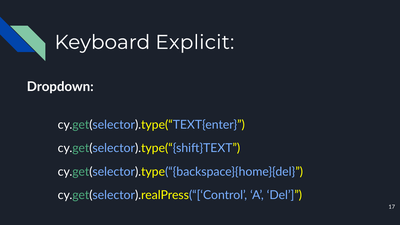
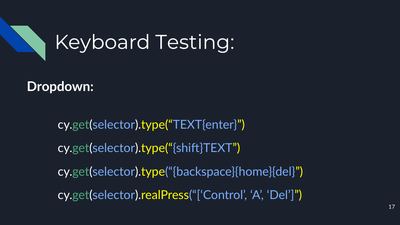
Explicit: Explicit -> Testing
